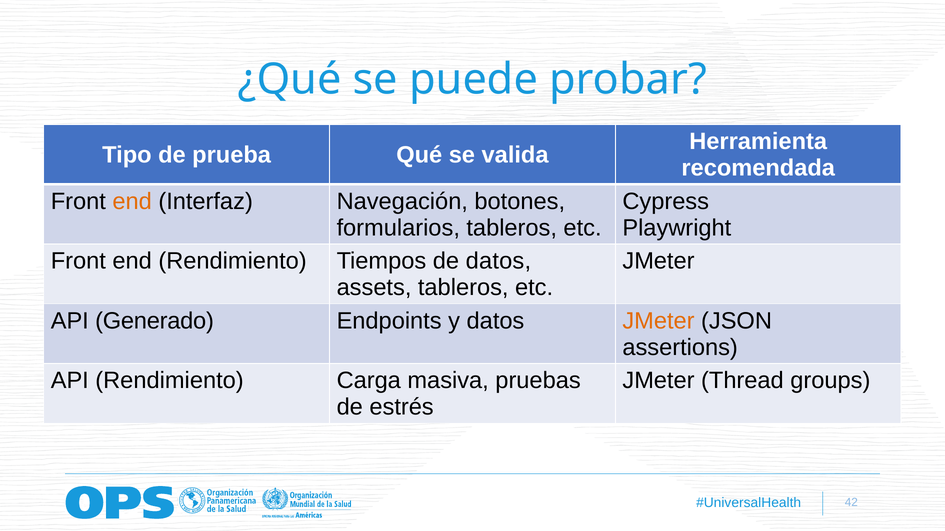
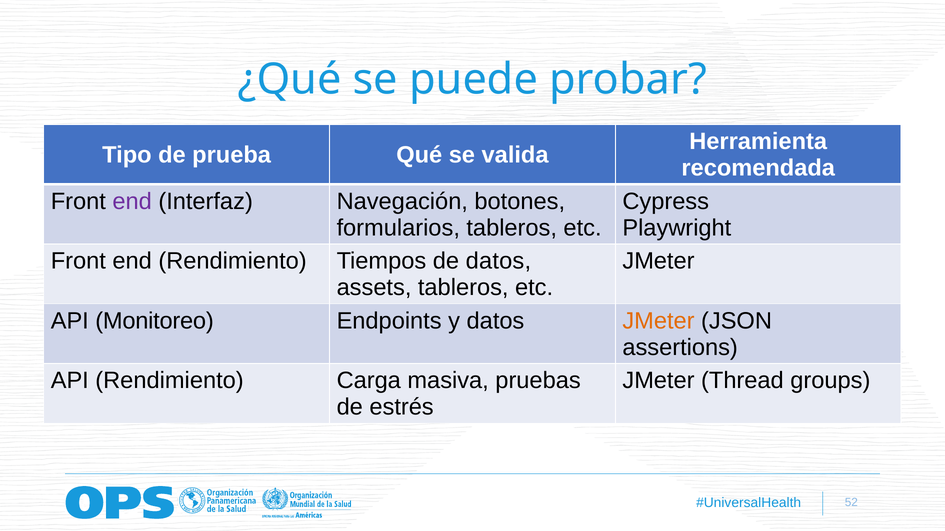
end at (132, 202) colour: orange -> purple
Generado: Generado -> Monitoreo
42: 42 -> 52
